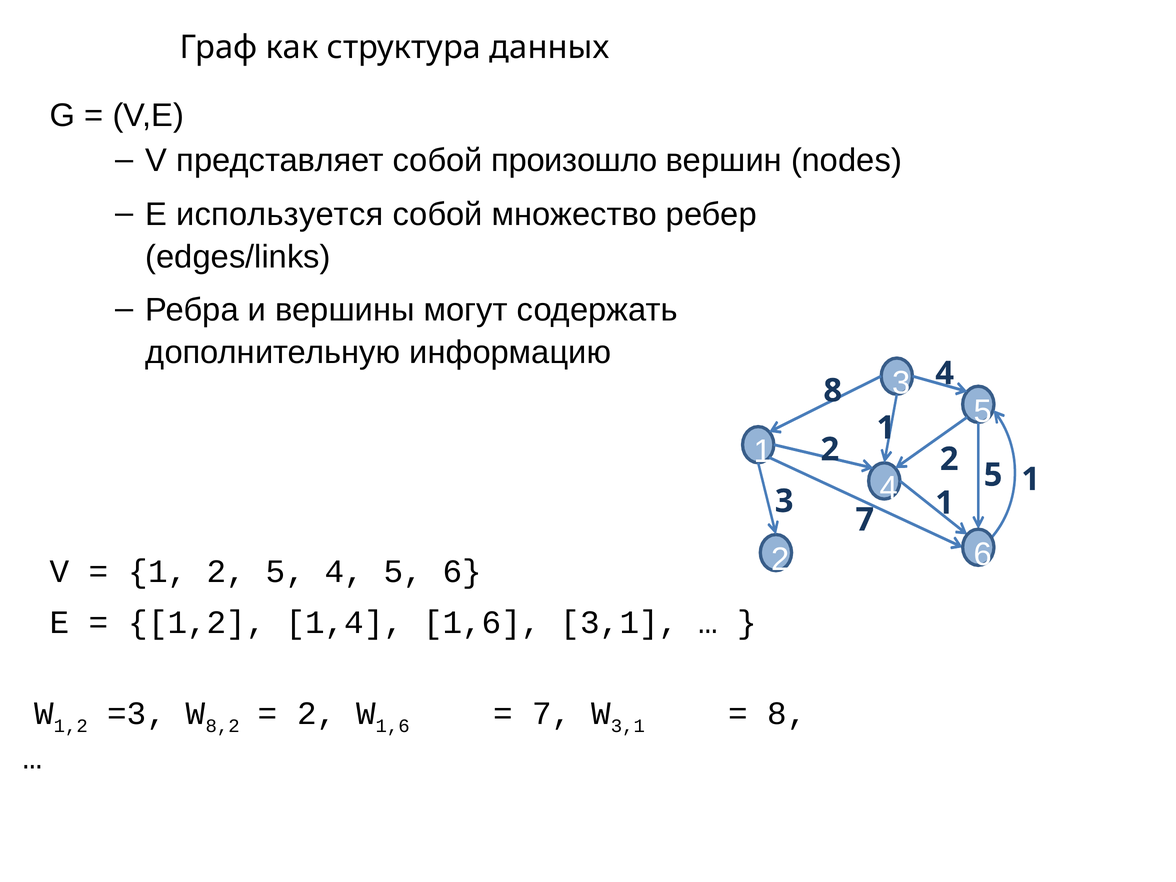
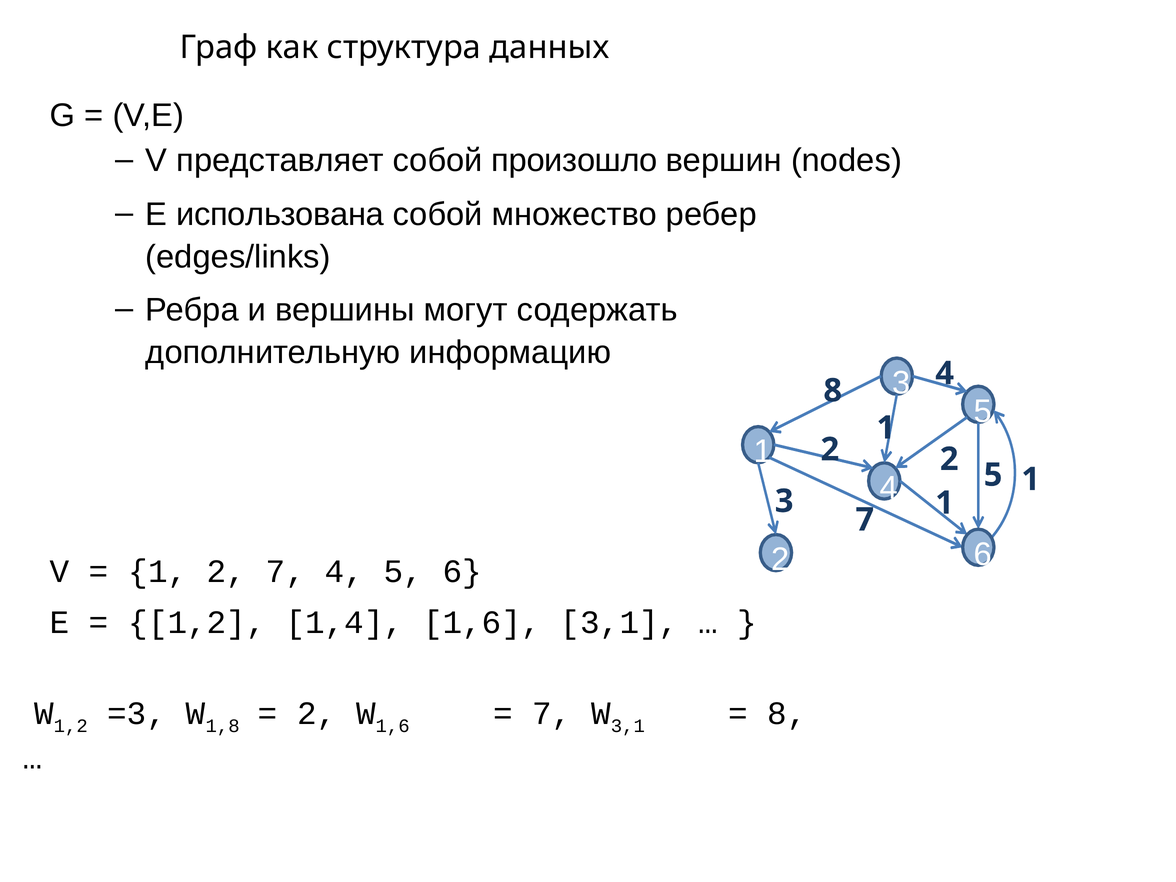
используется: используется -> использована
1 2 5: 5 -> 7
8,2: 8,2 -> 1,8
